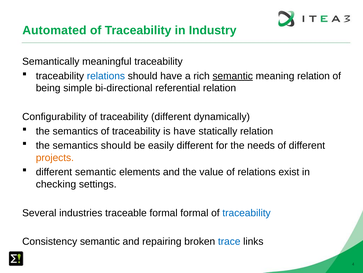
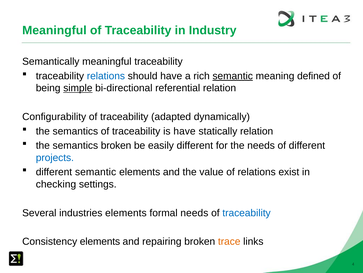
Automated at (54, 30): Automated -> Meaningful
meaning relation: relation -> defined
simple underline: none -> present
traceability different: different -> adapted
semantics should: should -> broken
projects colour: orange -> blue
industries traceable: traceable -> elements
formal formal: formal -> needs
Consistency semantic: semantic -> elements
trace colour: blue -> orange
